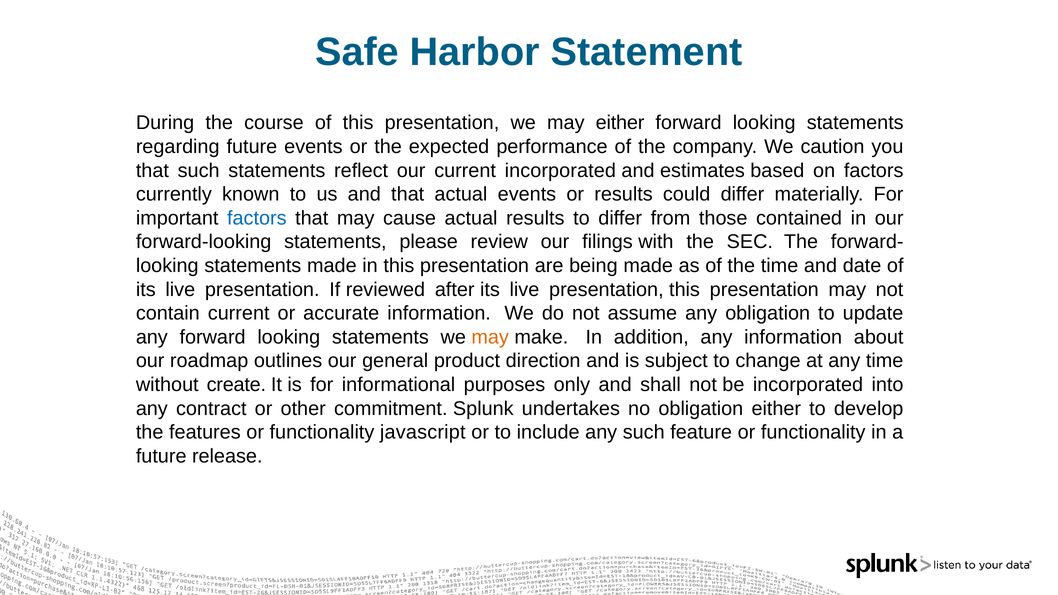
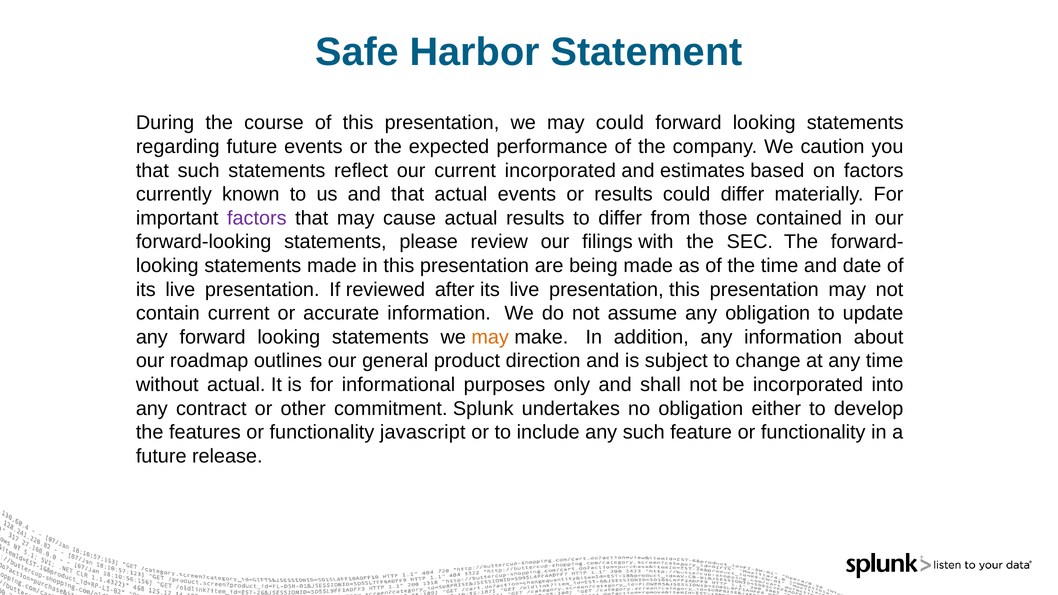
may either: either -> could
factors at (257, 218) colour: blue -> purple
without create: create -> actual
